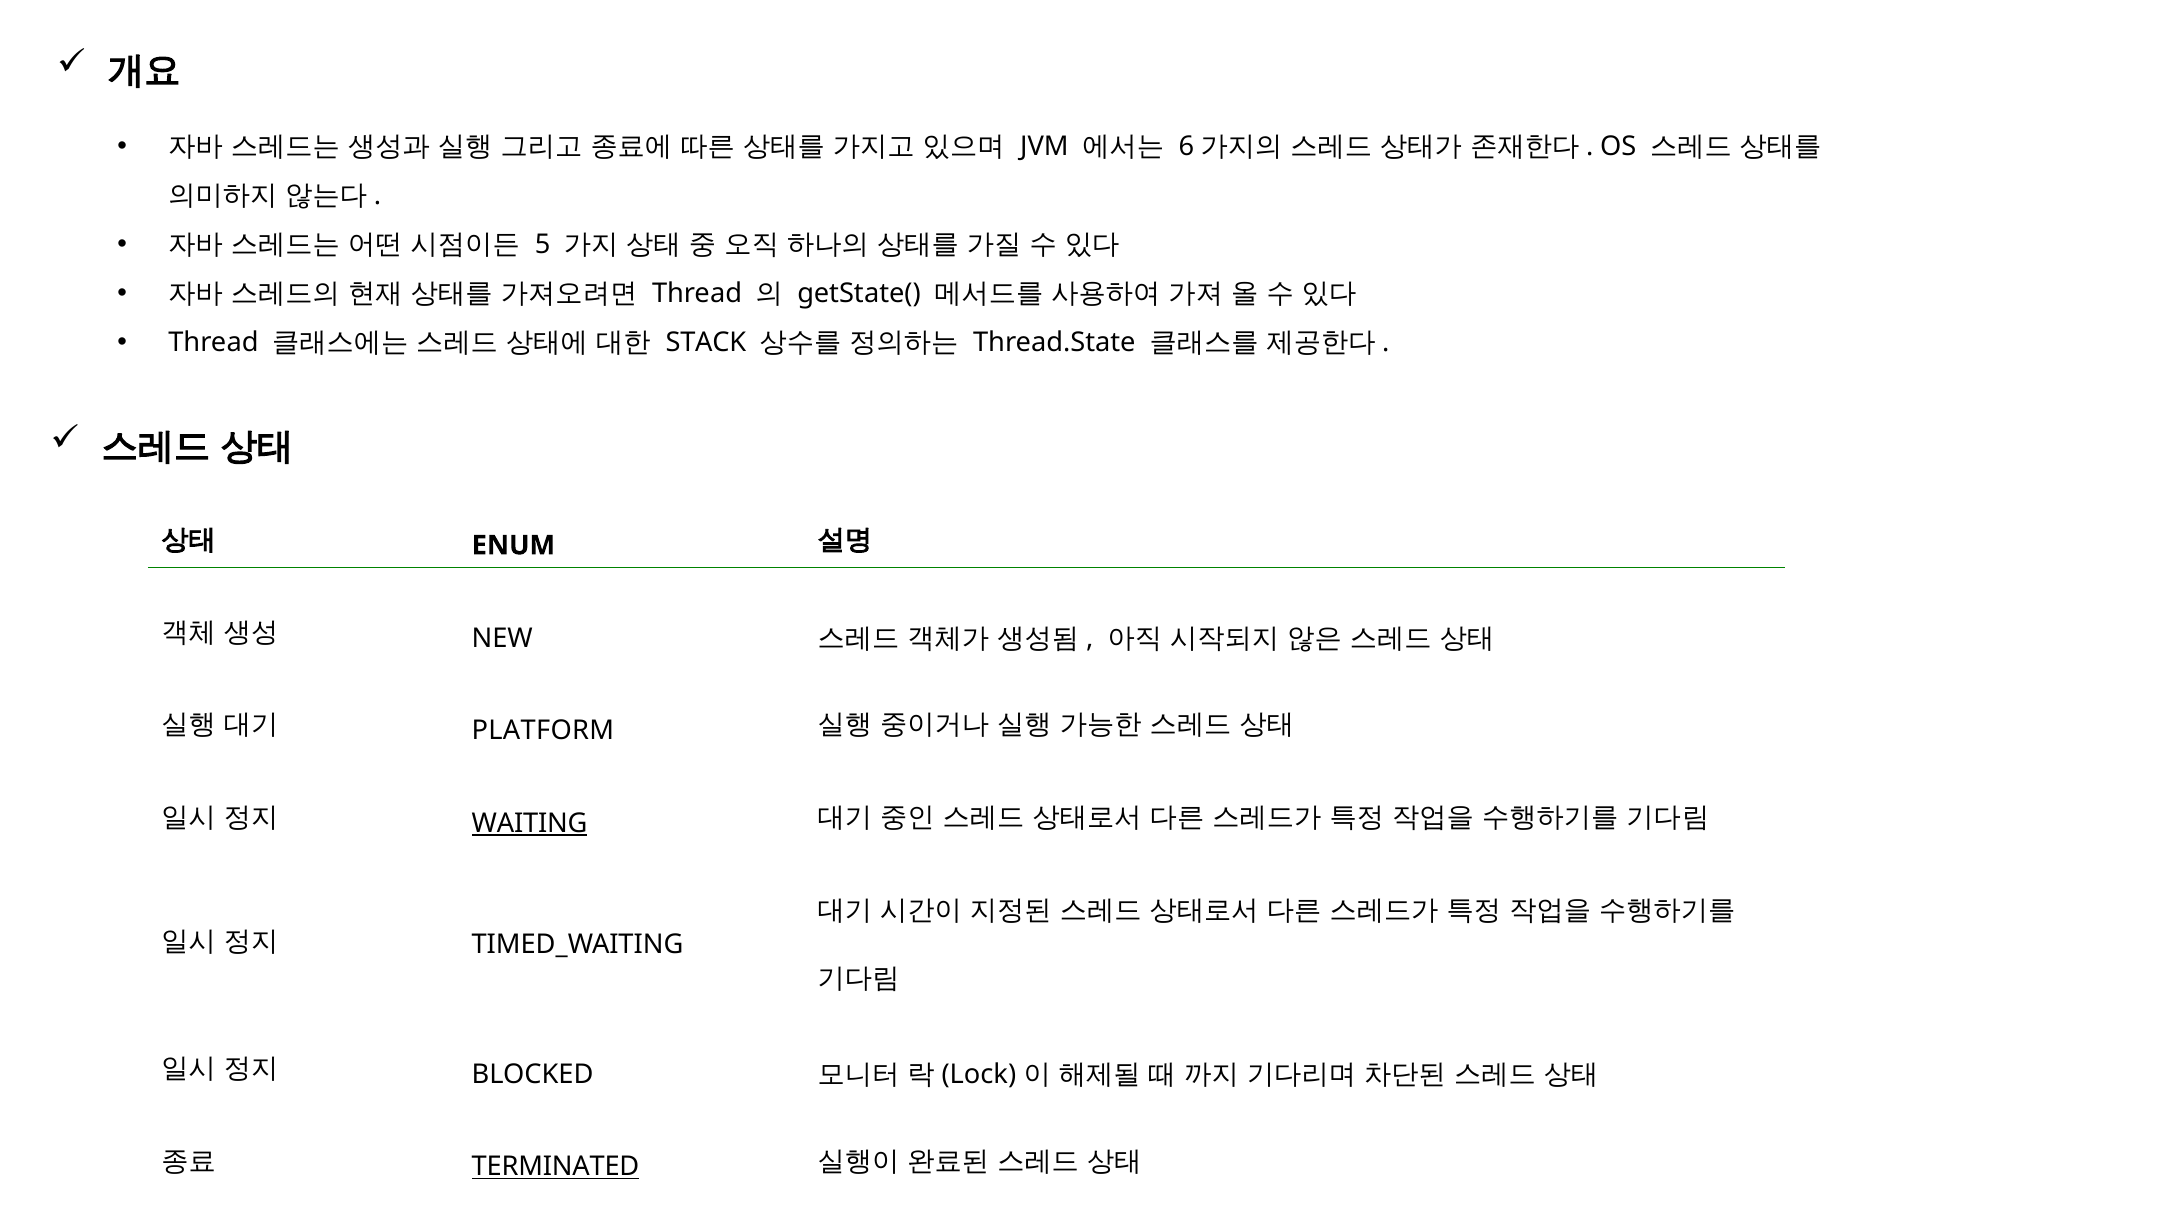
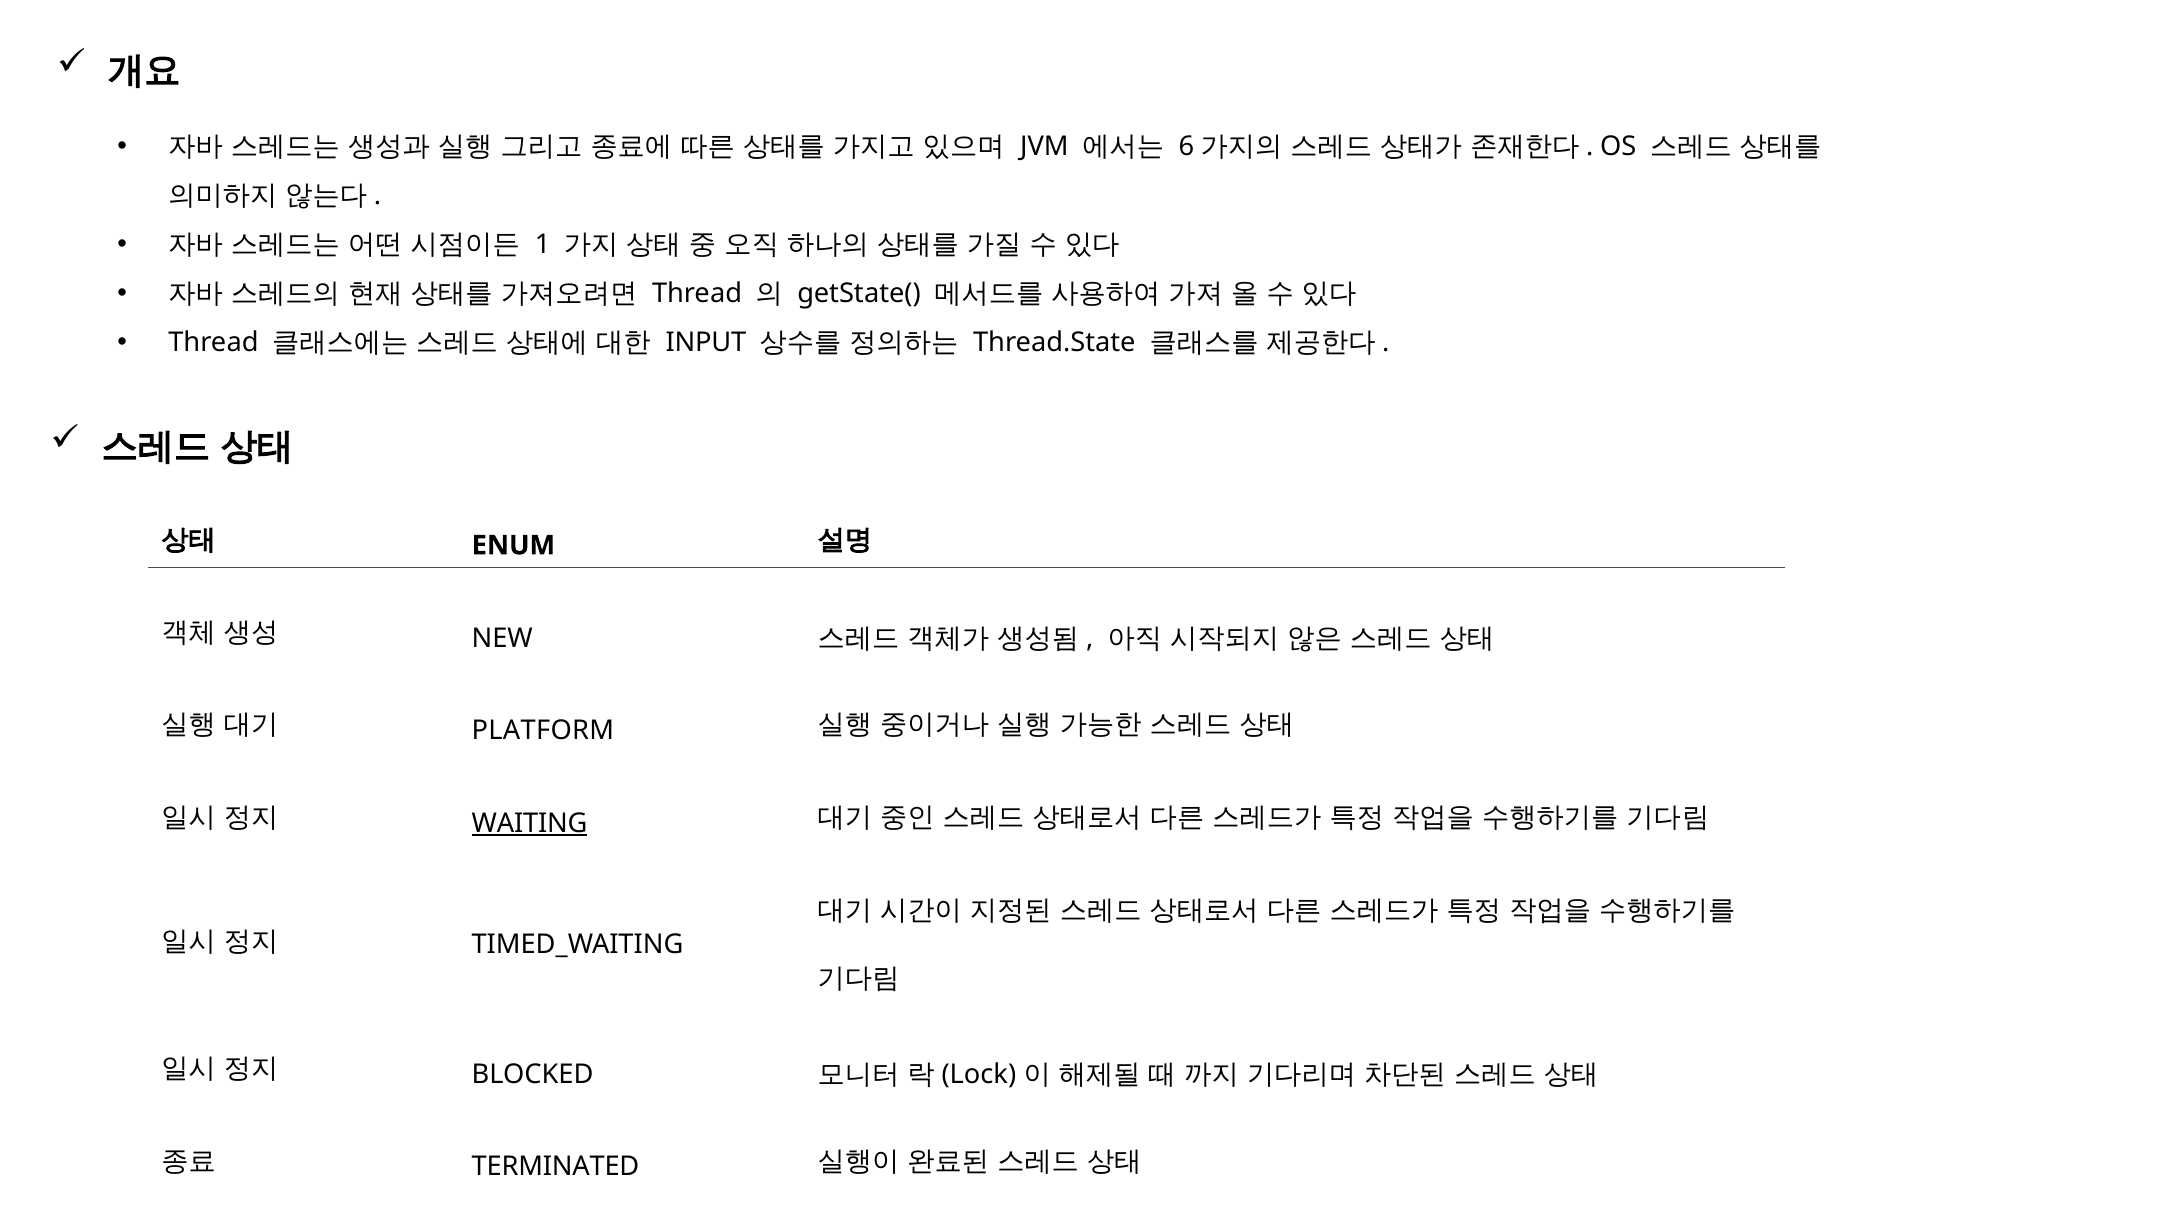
5: 5 -> 1
STACK: STACK -> INPUT
TERMINATED underline: present -> none
